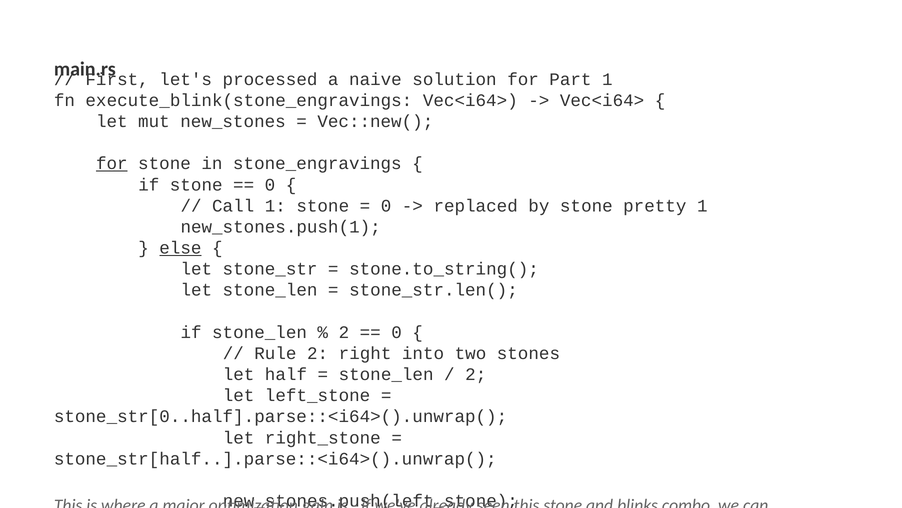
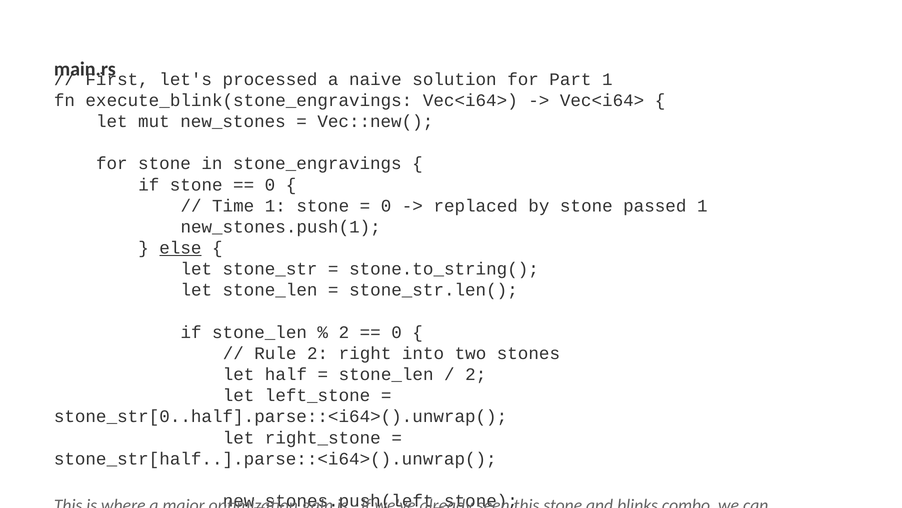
for at (112, 163) underline: present -> none
Call: Call -> Time
stone pretty: pretty -> passed
